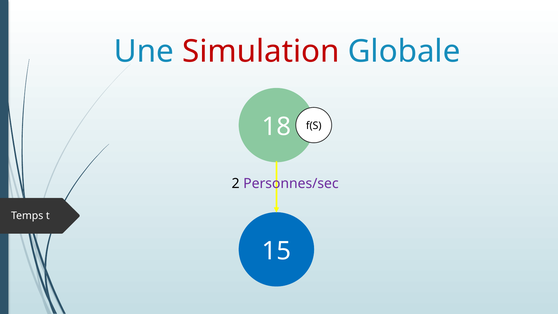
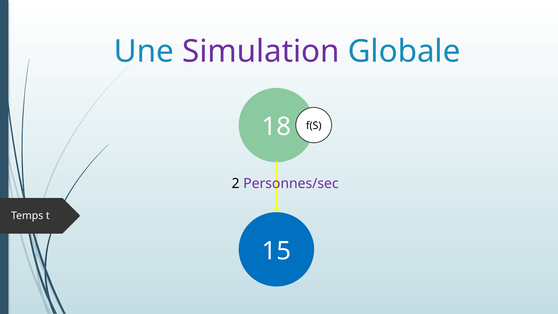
Simulation colour: red -> purple
